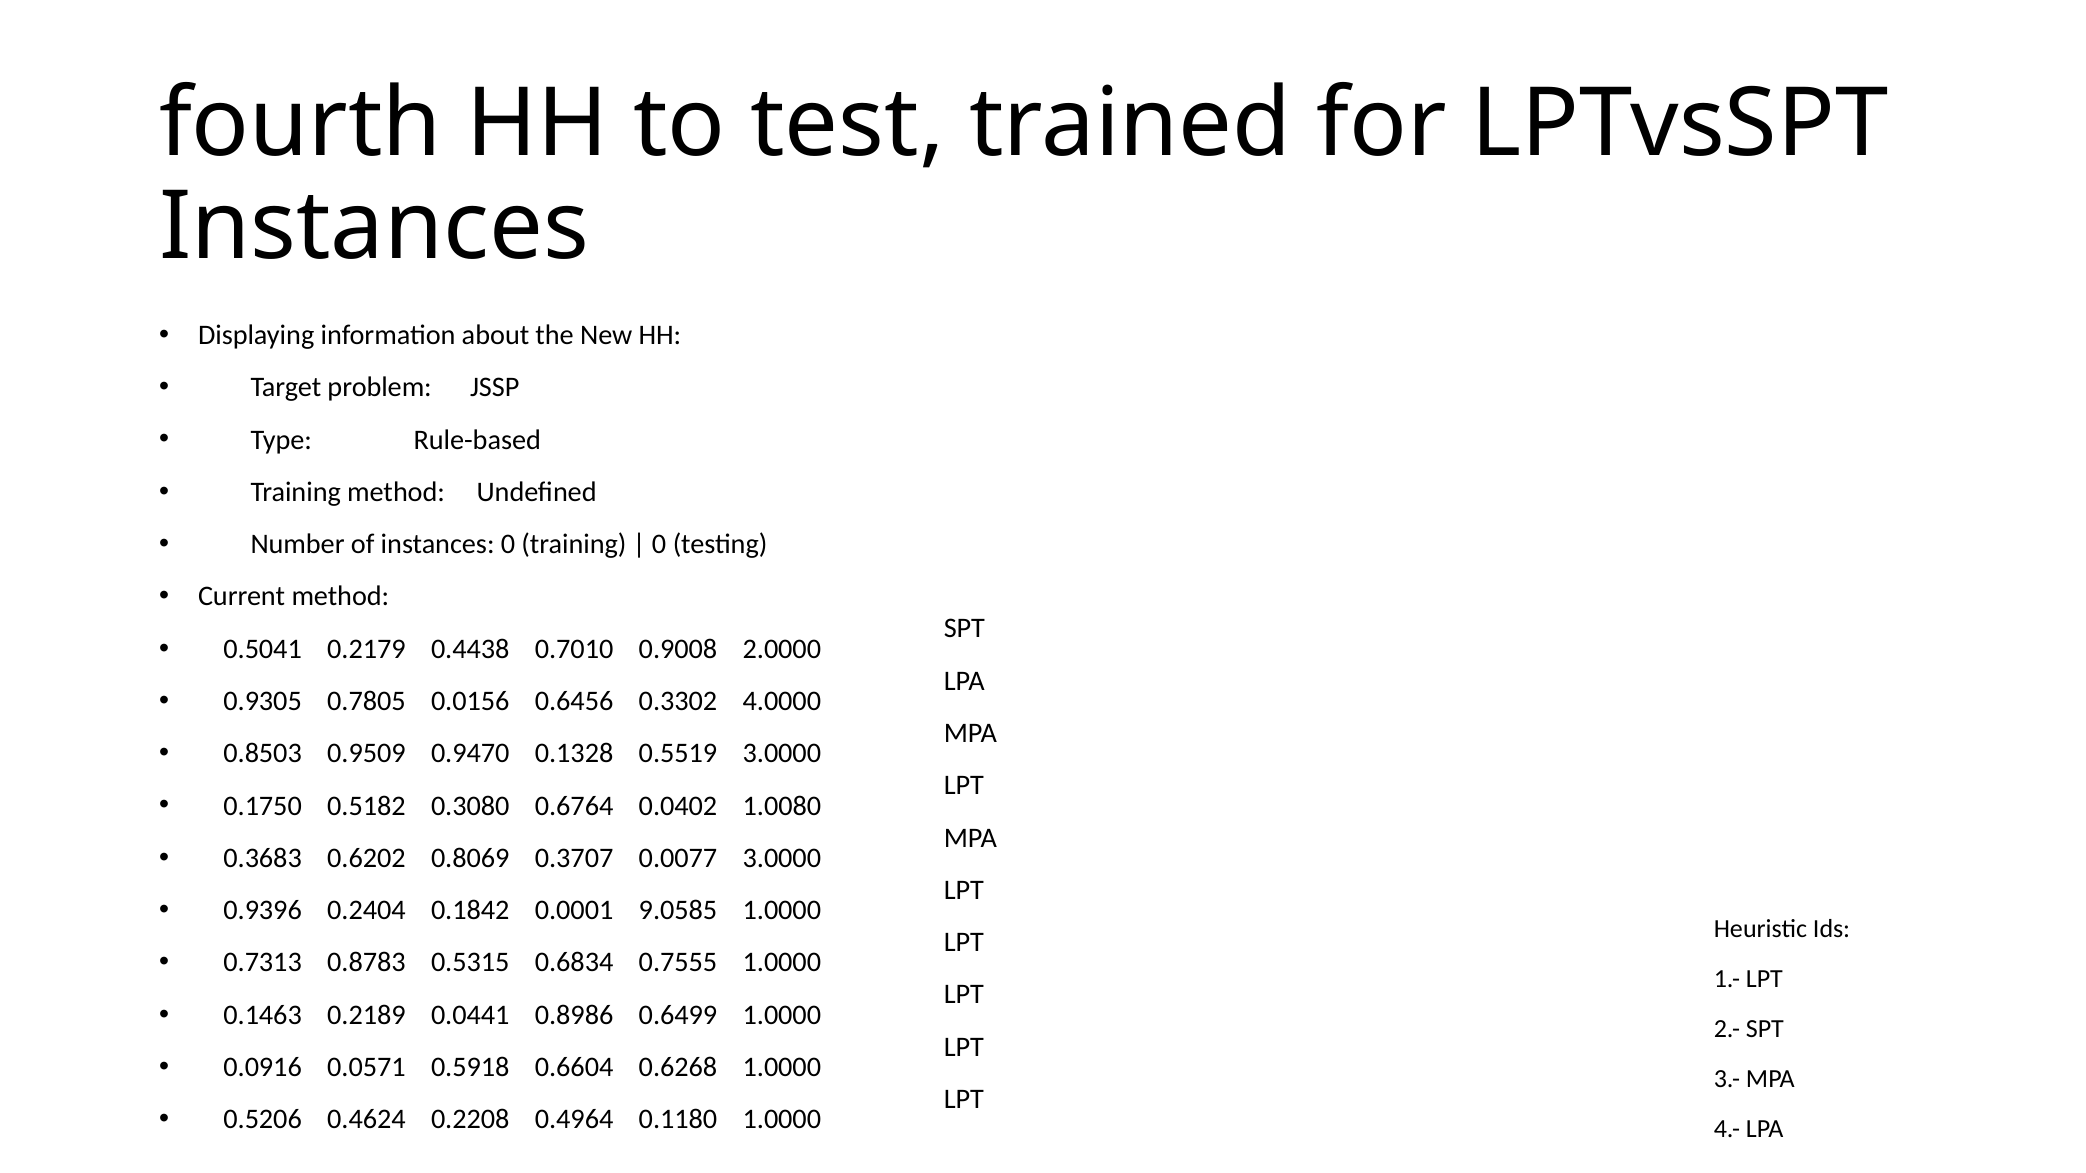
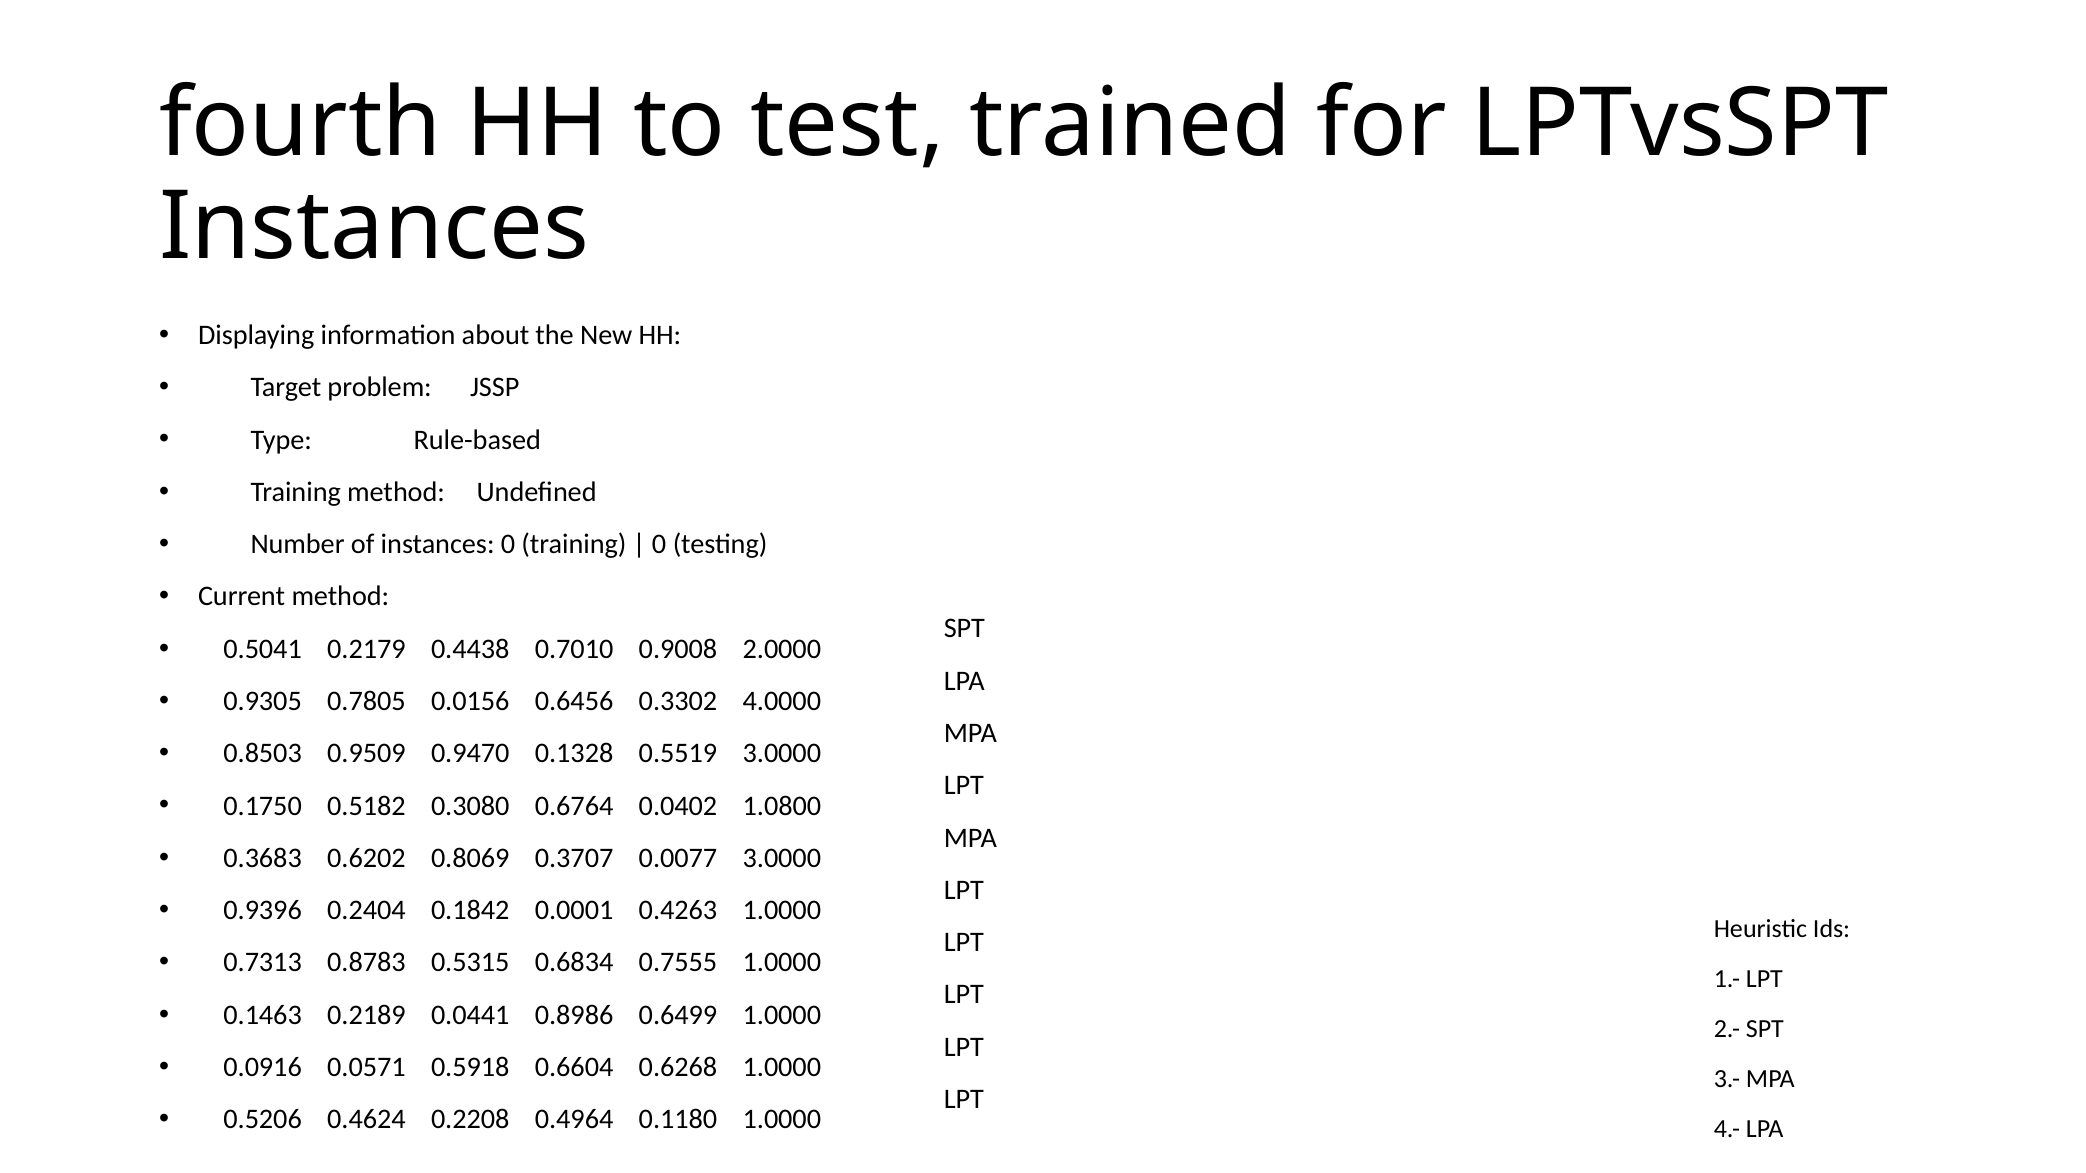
1.0080: 1.0080 -> 1.0800
9.0585: 9.0585 -> 0.4263
